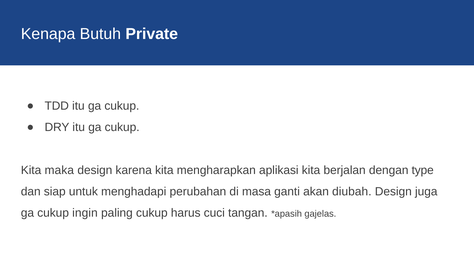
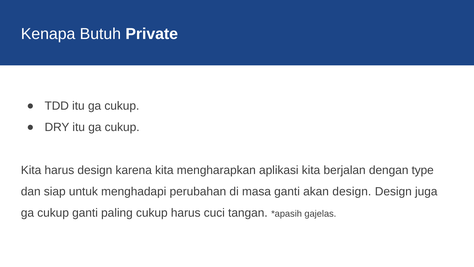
Kita maka: maka -> harus
akan diubah: diubah -> design
cukup ingin: ingin -> ganti
